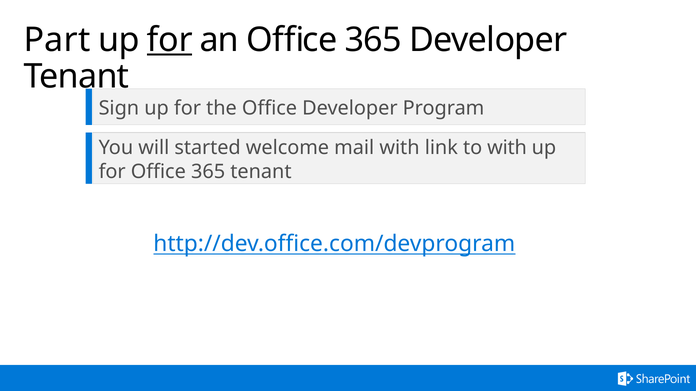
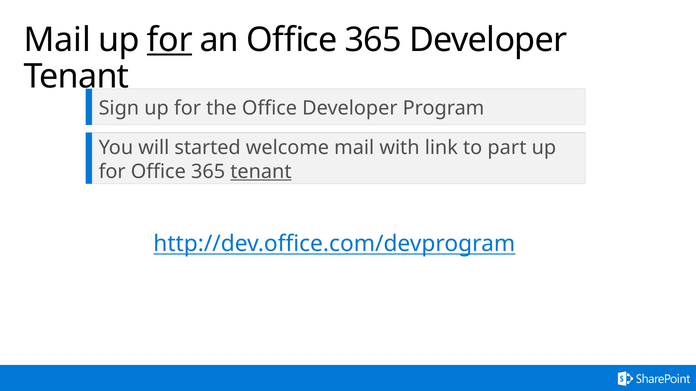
Part at (57, 40): Part -> Mail
to with: with -> part
tenant at (261, 172) underline: none -> present
